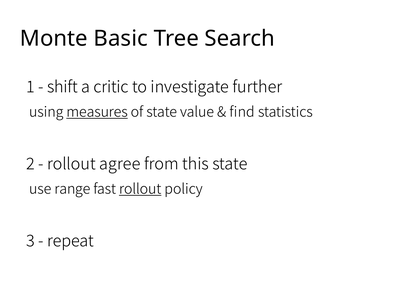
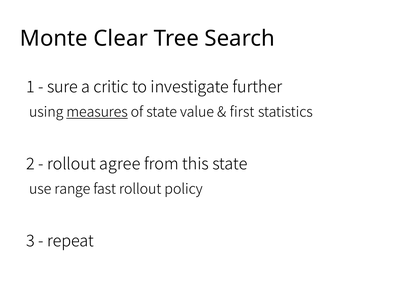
Basic: Basic -> Clear
shift: shift -> sure
find: find -> first
rollout at (140, 189) underline: present -> none
